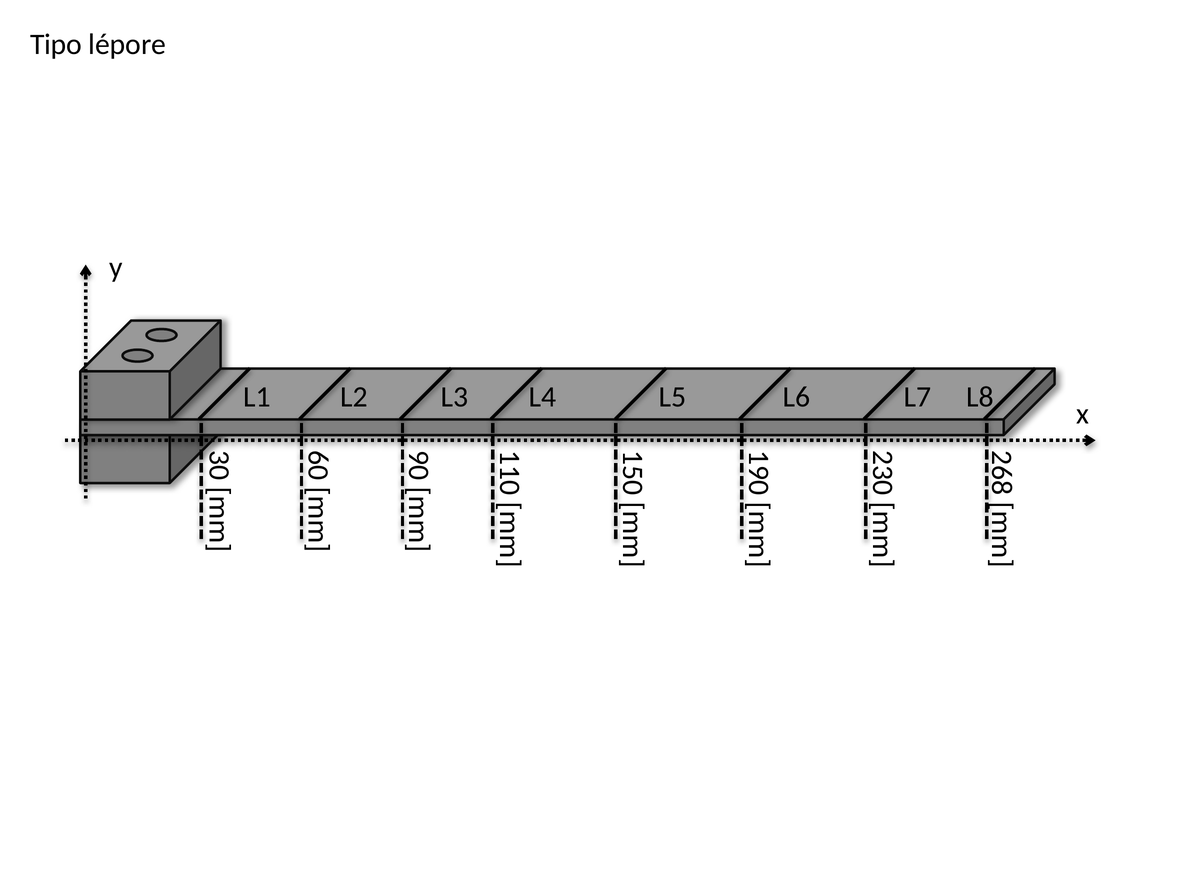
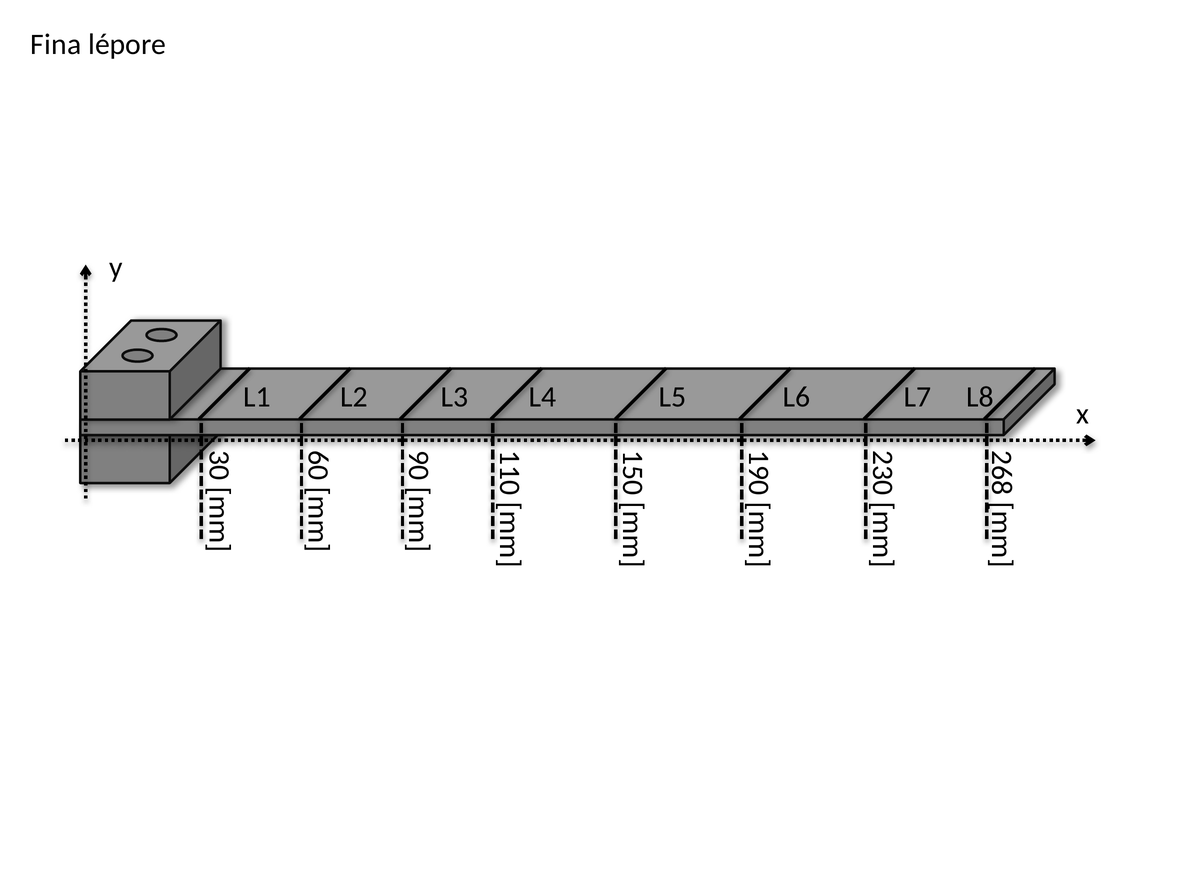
Tipo: Tipo -> Fina
